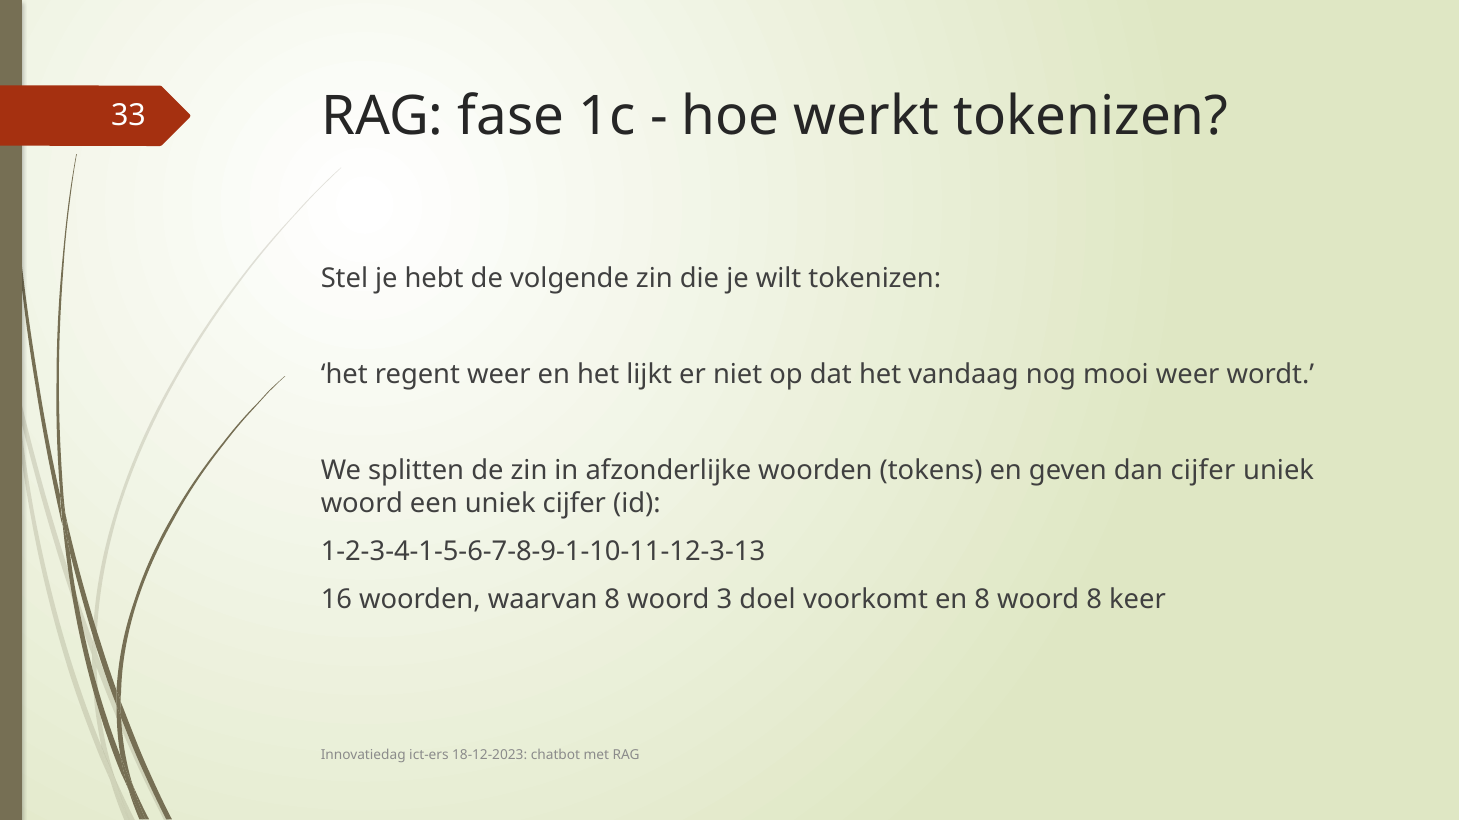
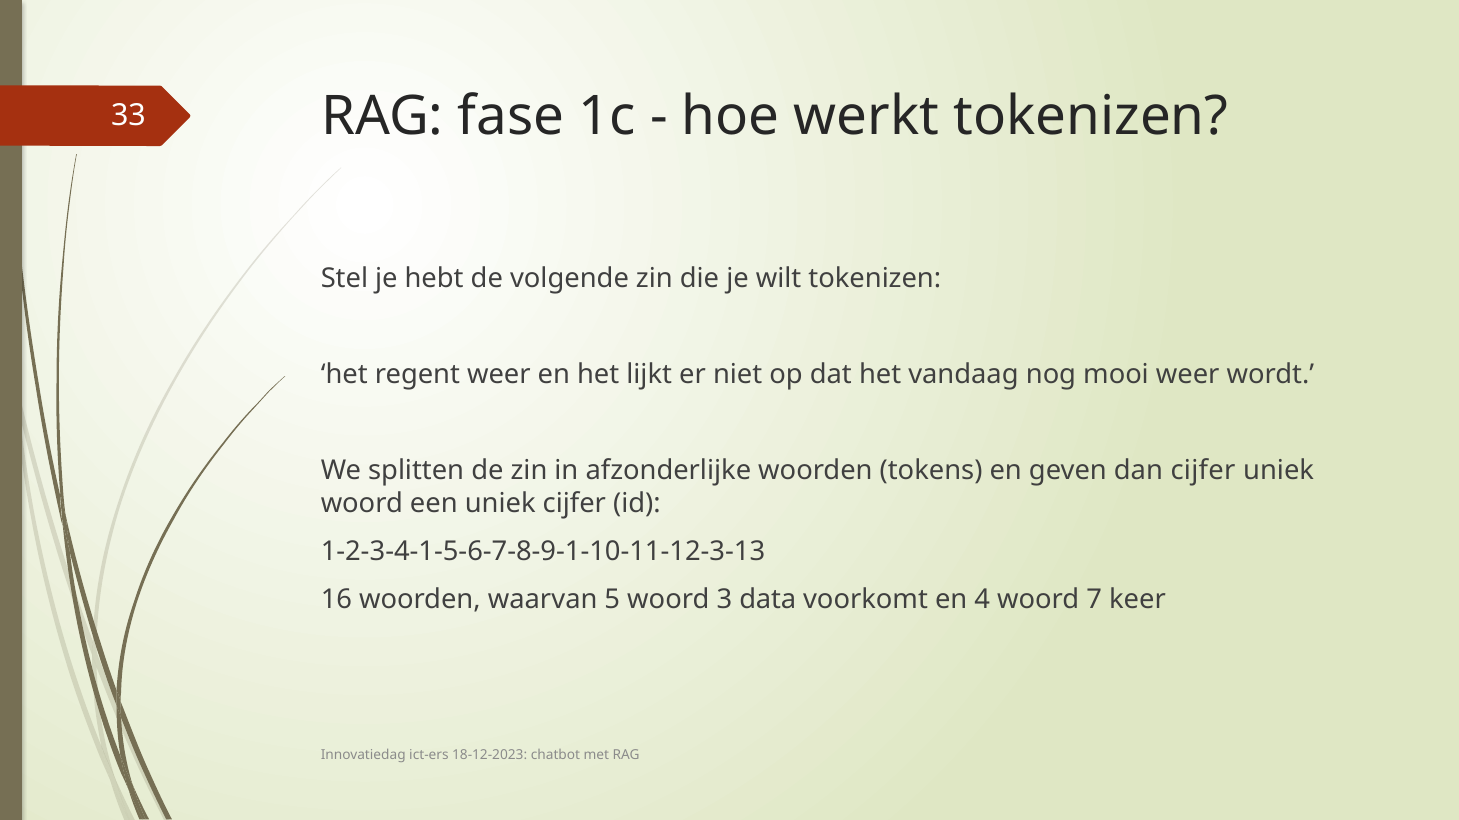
waarvan 8: 8 -> 5
doel: doel -> data
en 8: 8 -> 4
woord 8: 8 -> 7
